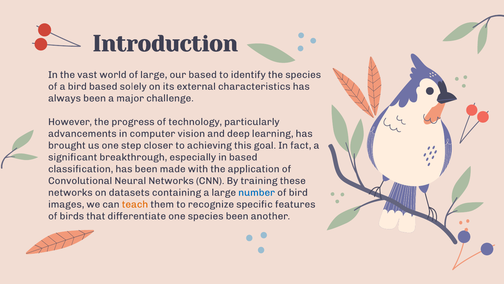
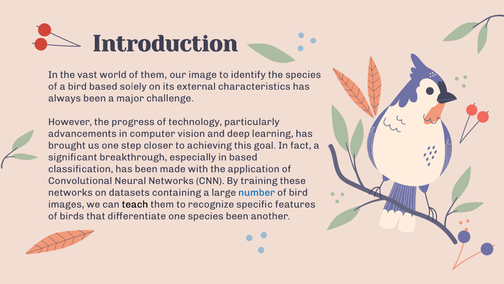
of large: large -> them
our based: based -> image
teach colour: orange -> black
